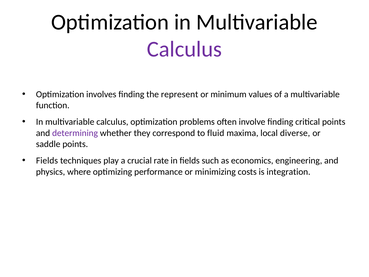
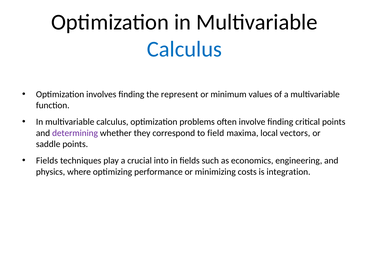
Calculus at (184, 49) colour: purple -> blue
fluid: fluid -> field
diverse: diverse -> vectors
rate: rate -> into
